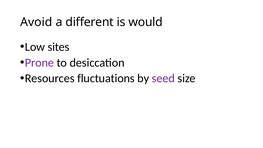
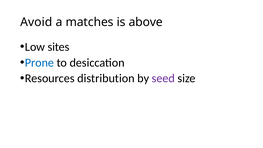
different: different -> matches
would: would -> above
Prone colour: purple -> blue
fluctuations: fluctuations -> distribution
